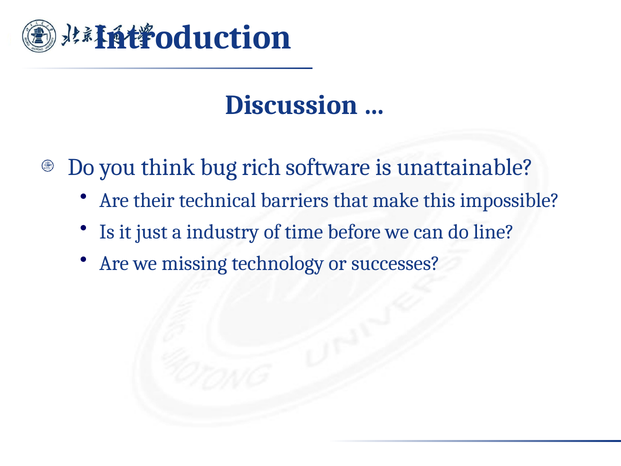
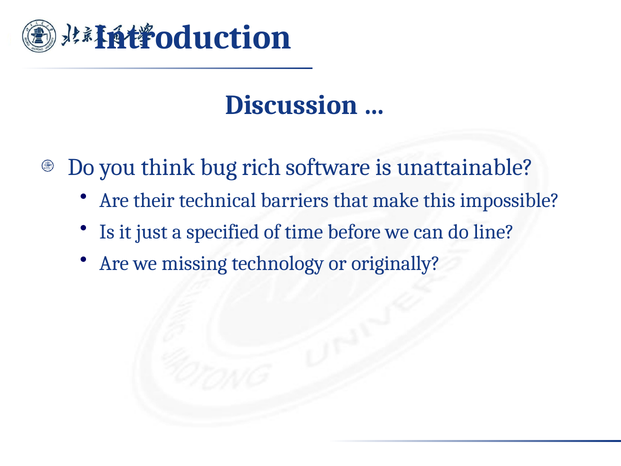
industry: industry -> specified
successes: successes -> originally
